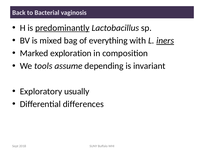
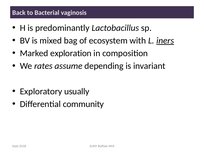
predominantly underline: present -> none
everything: everything -> ecosystem
tools: tools -> rates
differences: differences -> community
